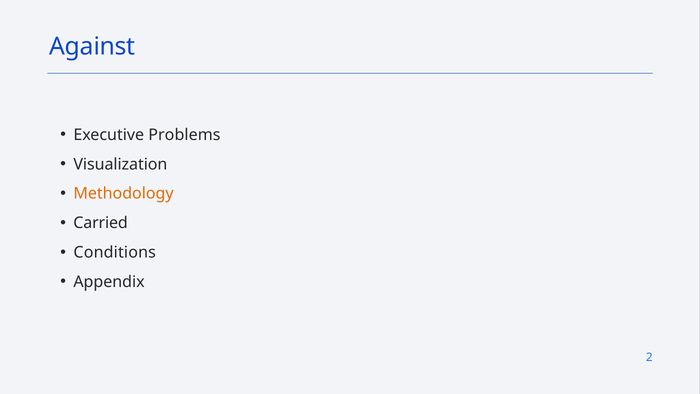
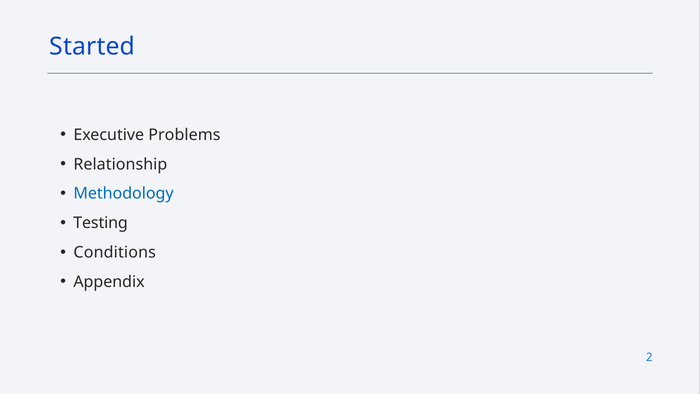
Against: Against -> Started
Visualization: Visualization -> Relationship
Methodology colour: orange -> blue
Carried: Carried -> Testing
